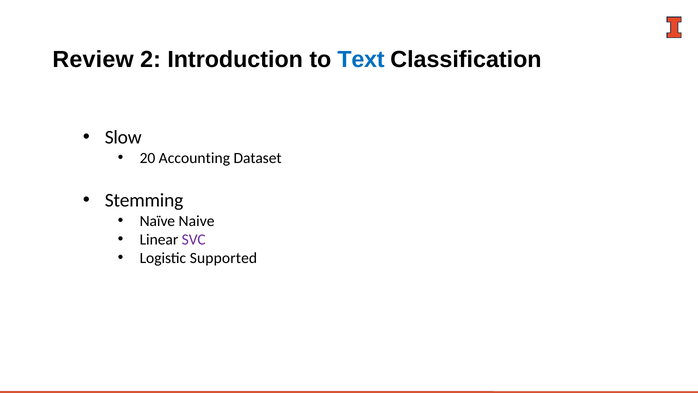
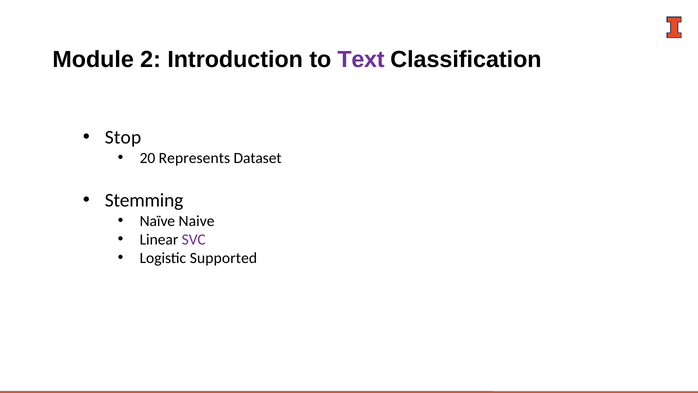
Review: Review -> Module
Text colour: blue -> purple
Slow: Slow -> Stop
Accounting: Accounting -> Represents
